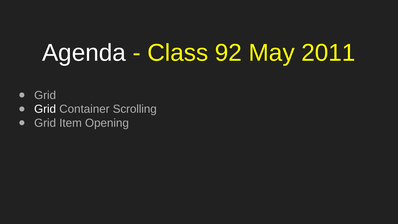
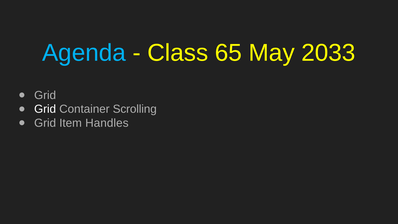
Agenda colour: white -> light blue
92: 92 -> 65
2011: 2011 -> 2033
Opening: Opening -> Handles
